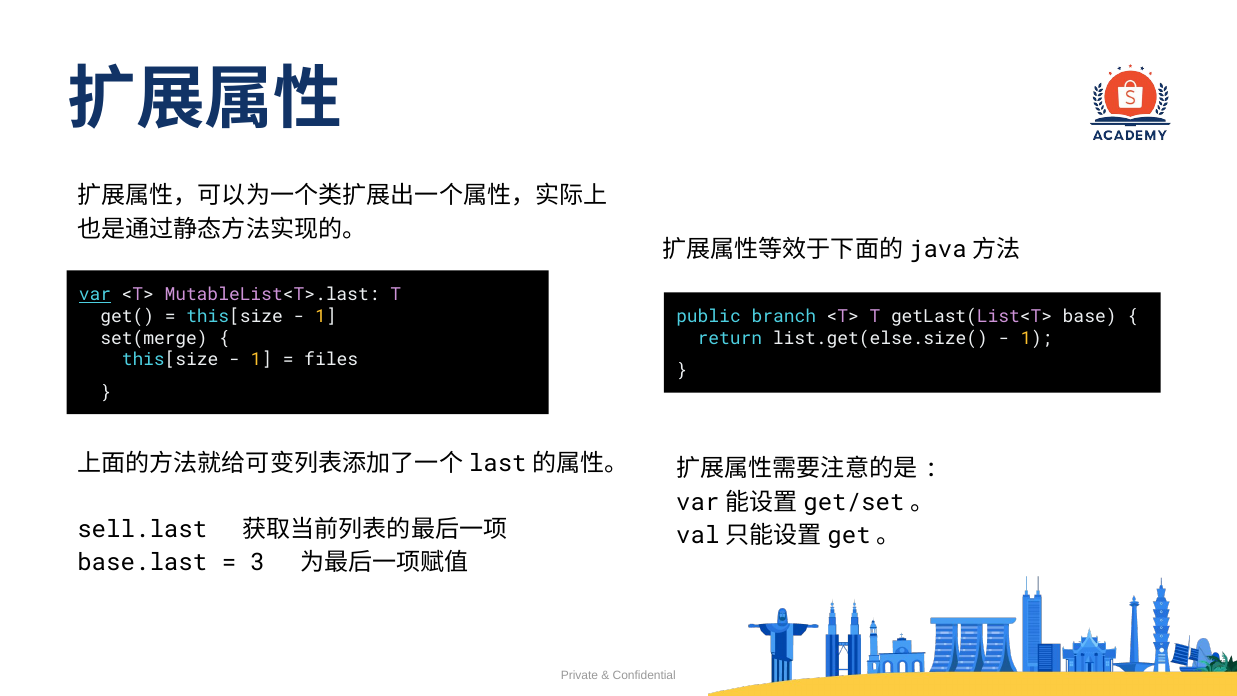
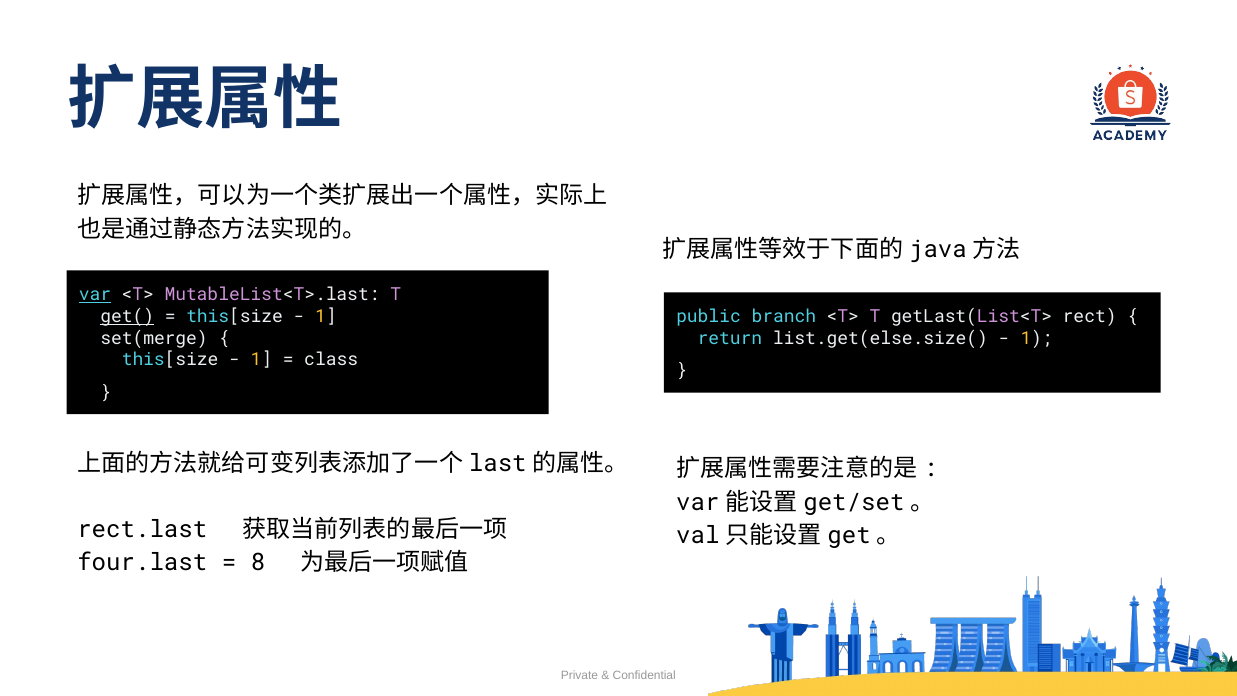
get( underline: none -> present
base: base -> rect
files: files -> class
sell.last: sell.last -> rect.last
base.last: base.last -> four.last
3: 3 -> 8
